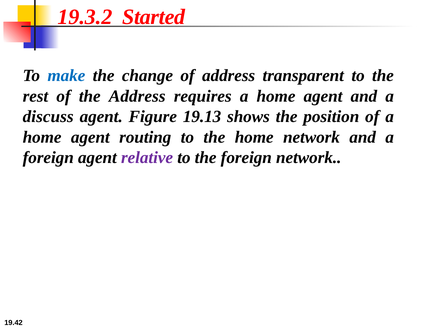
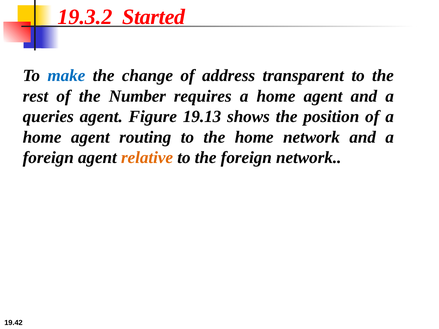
the Address: Address -> Number
discuss: discuss -> queries
relative colour: purple -> orange
